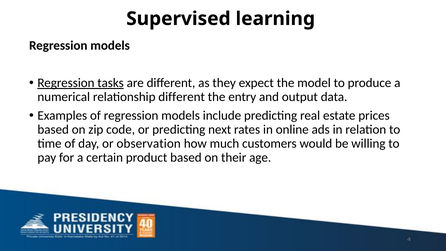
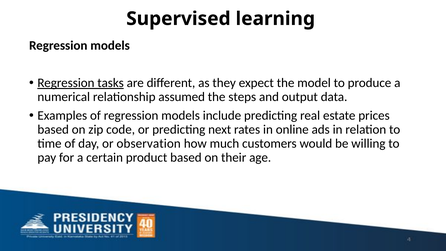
relationship different: different -> assumed
entry: entry -> steps
